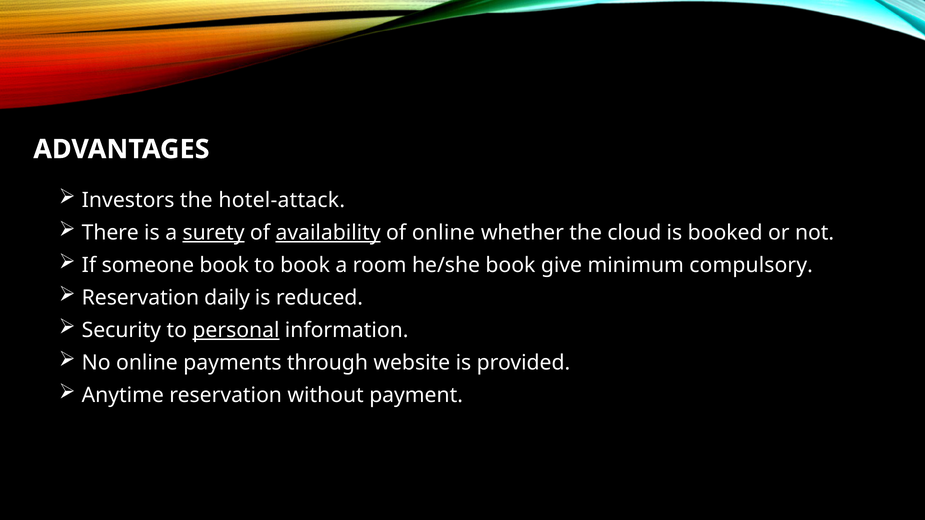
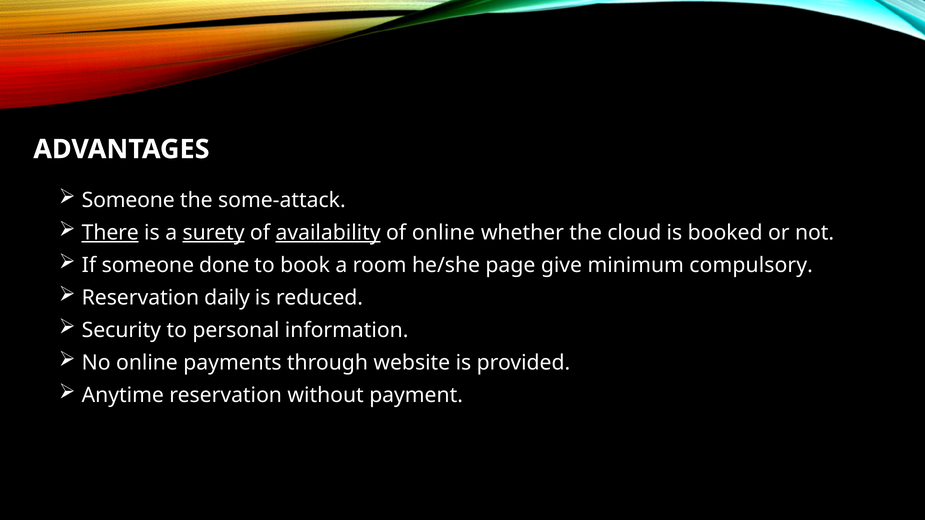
Investors at (128, 200): Investors -> Someone
hotel-attack: hotel-attack -> some-attack
There underline: none -> present
someone book: book -> done
he/she book: book -> page
personal underline: present -> none
